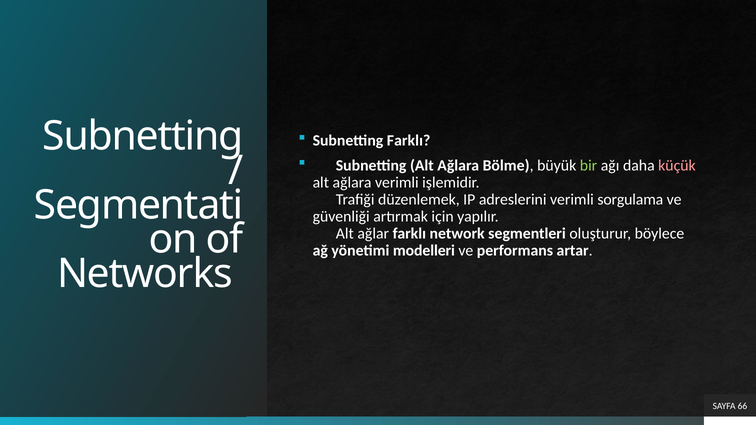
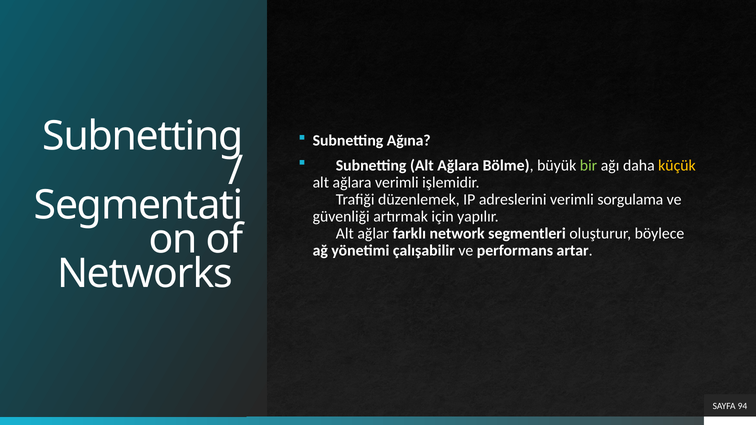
Subnetting Farklı: Farklı -> Ağına
küçük colour: pink -> yellow
modelleri: modelleri -> çalışabilir
66: 66 -> 94
